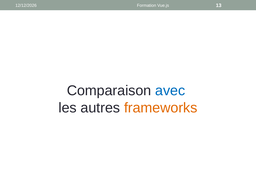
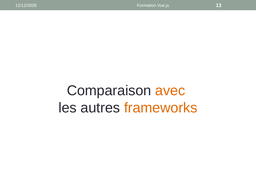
avec colour: blue -> orange
